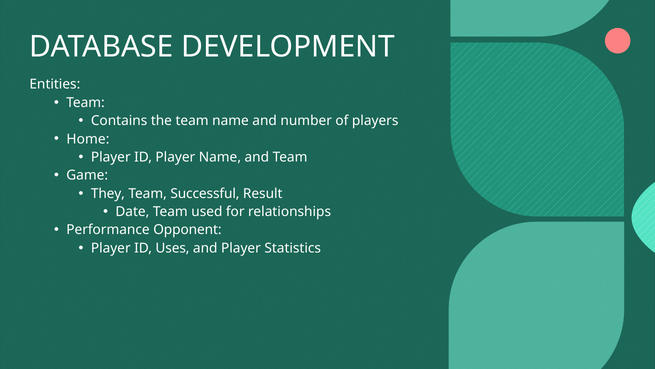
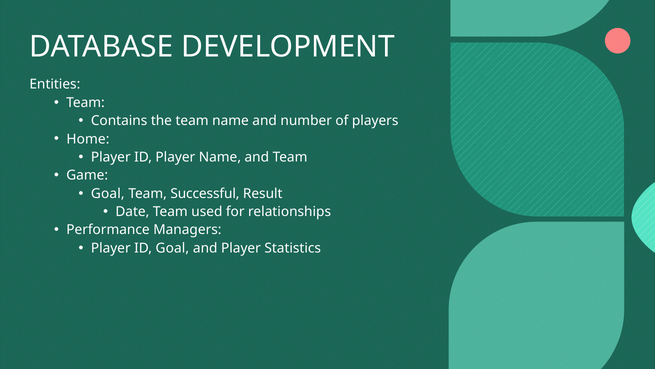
They at (108, 193): They -> Goal
Opponent: Opponent -> Managers
ID Uses: Uses -> Goal
